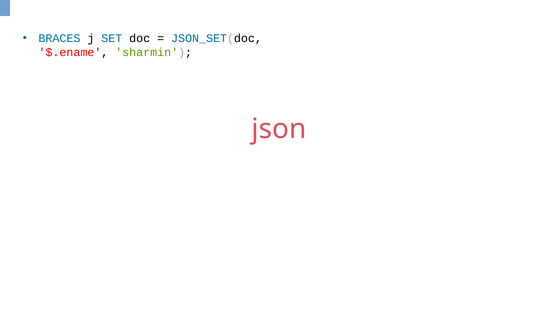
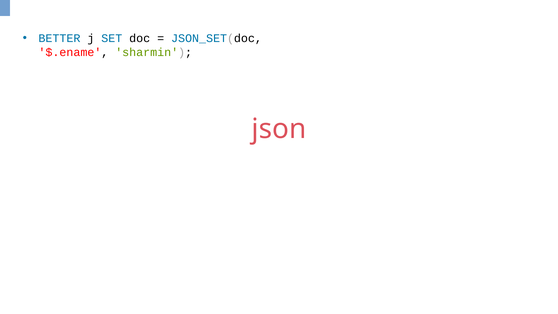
BRACES: BRACES -> BETTER
